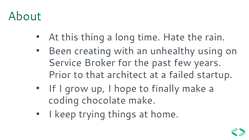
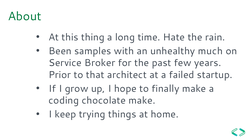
creating: creating -> samples
using: using -> much
